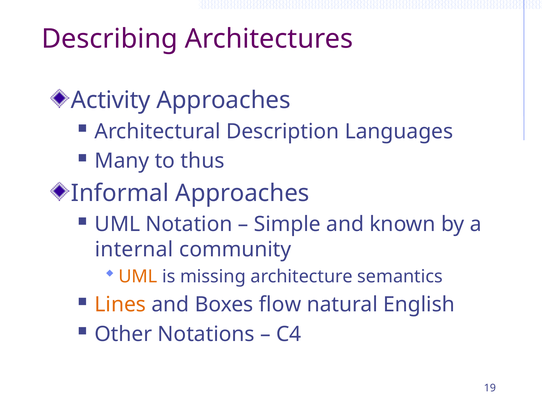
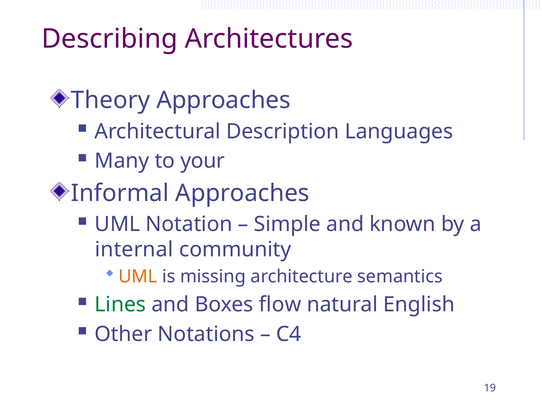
Activity: Activity -> Theory
thus: thus -> your
Lines colour: orange -> green
